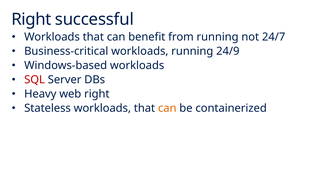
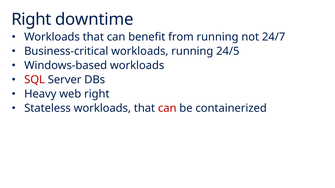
successful: successful -> downtime
24/9: 24/9 -> 24/5
can at (167, 108) colour: orange -> red
